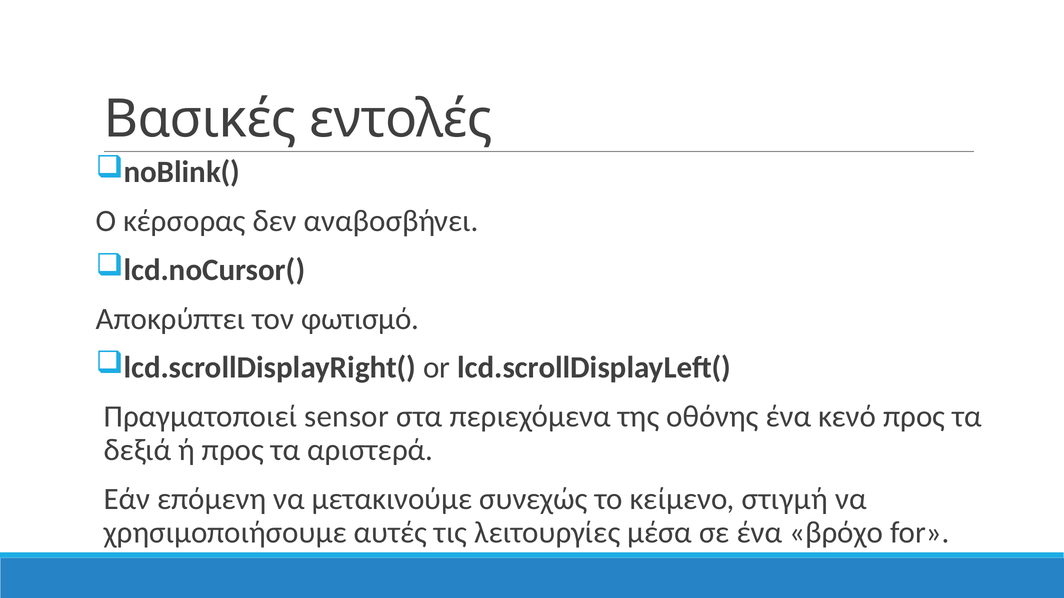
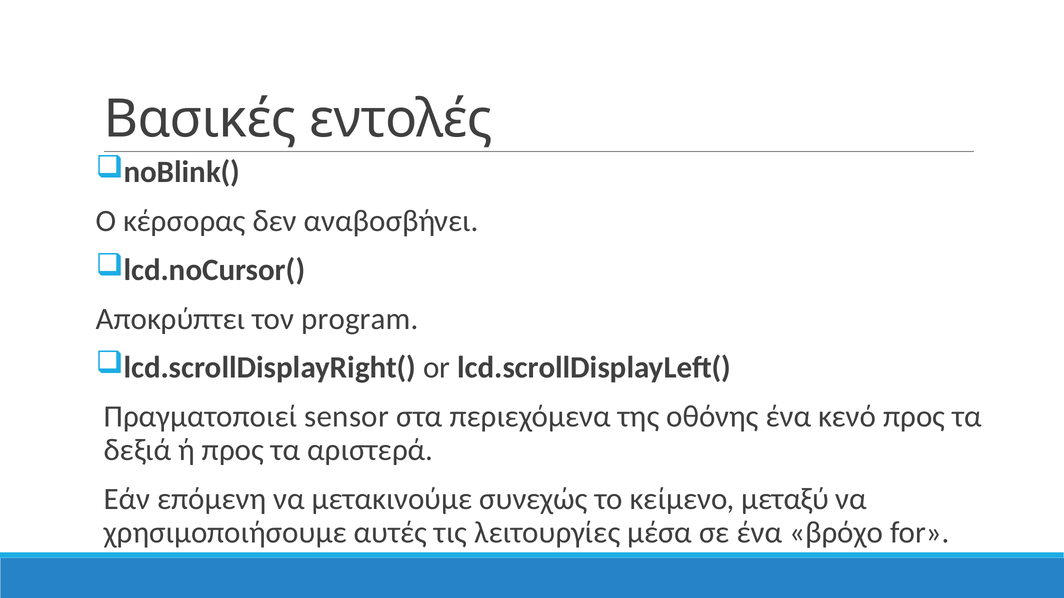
φωτισμό: φωτισμό -> program
στιγμή: στιγμή -> μεταξύ
